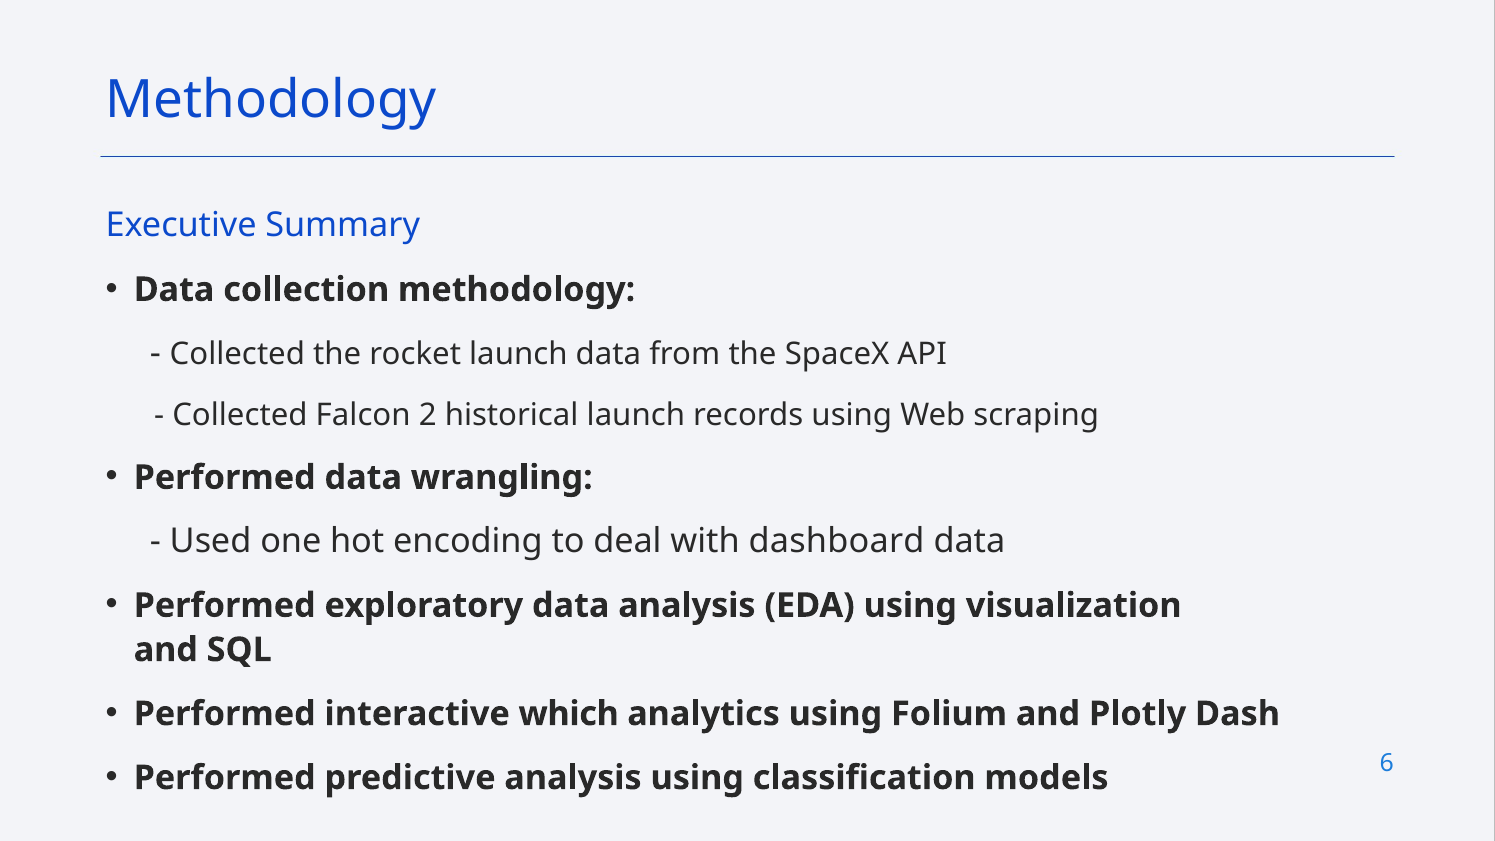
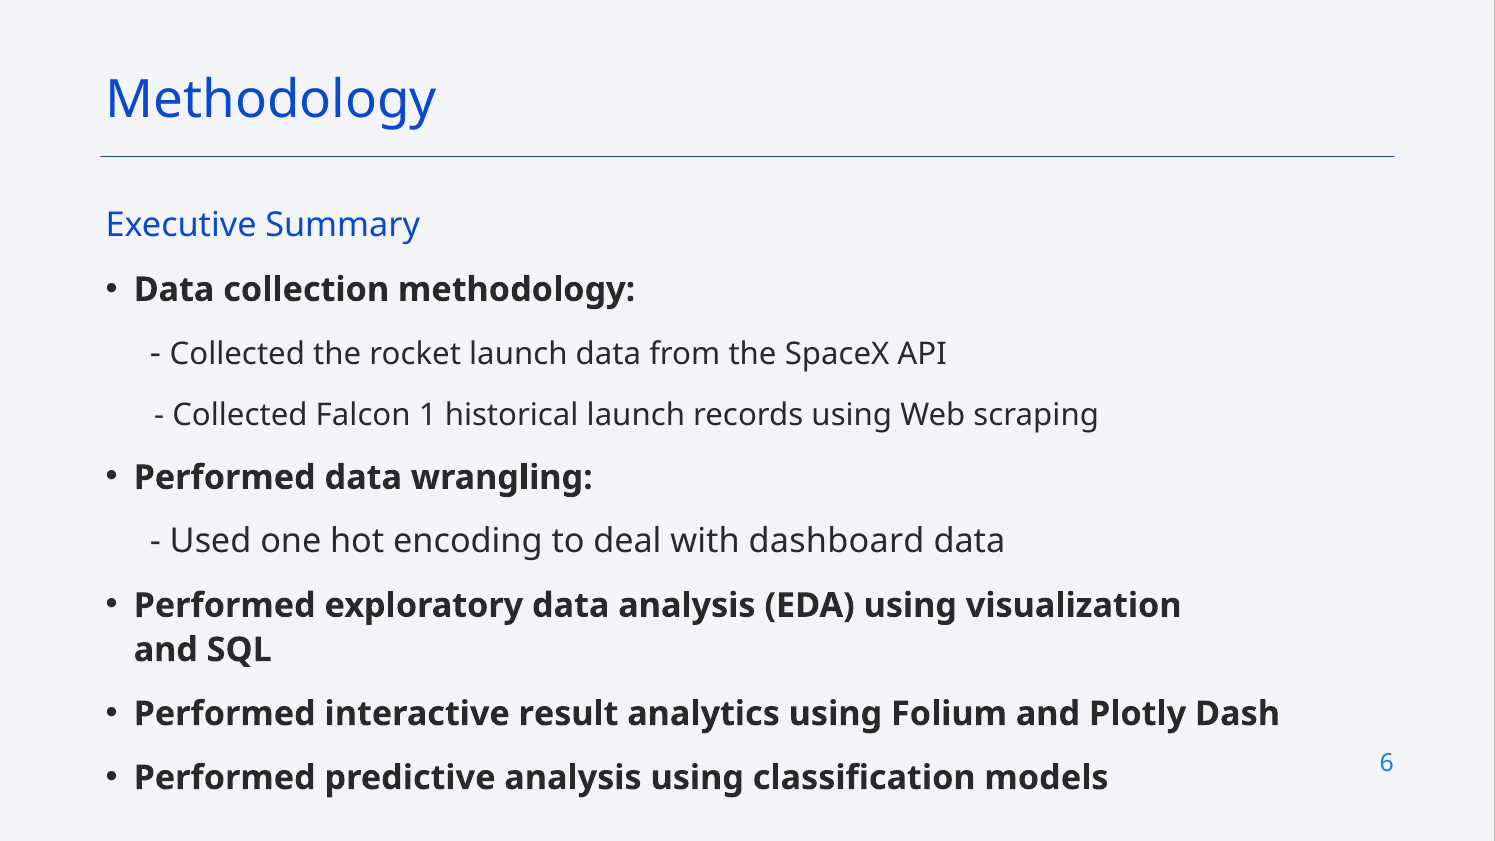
2: 2 -> 1
which: which -> result
